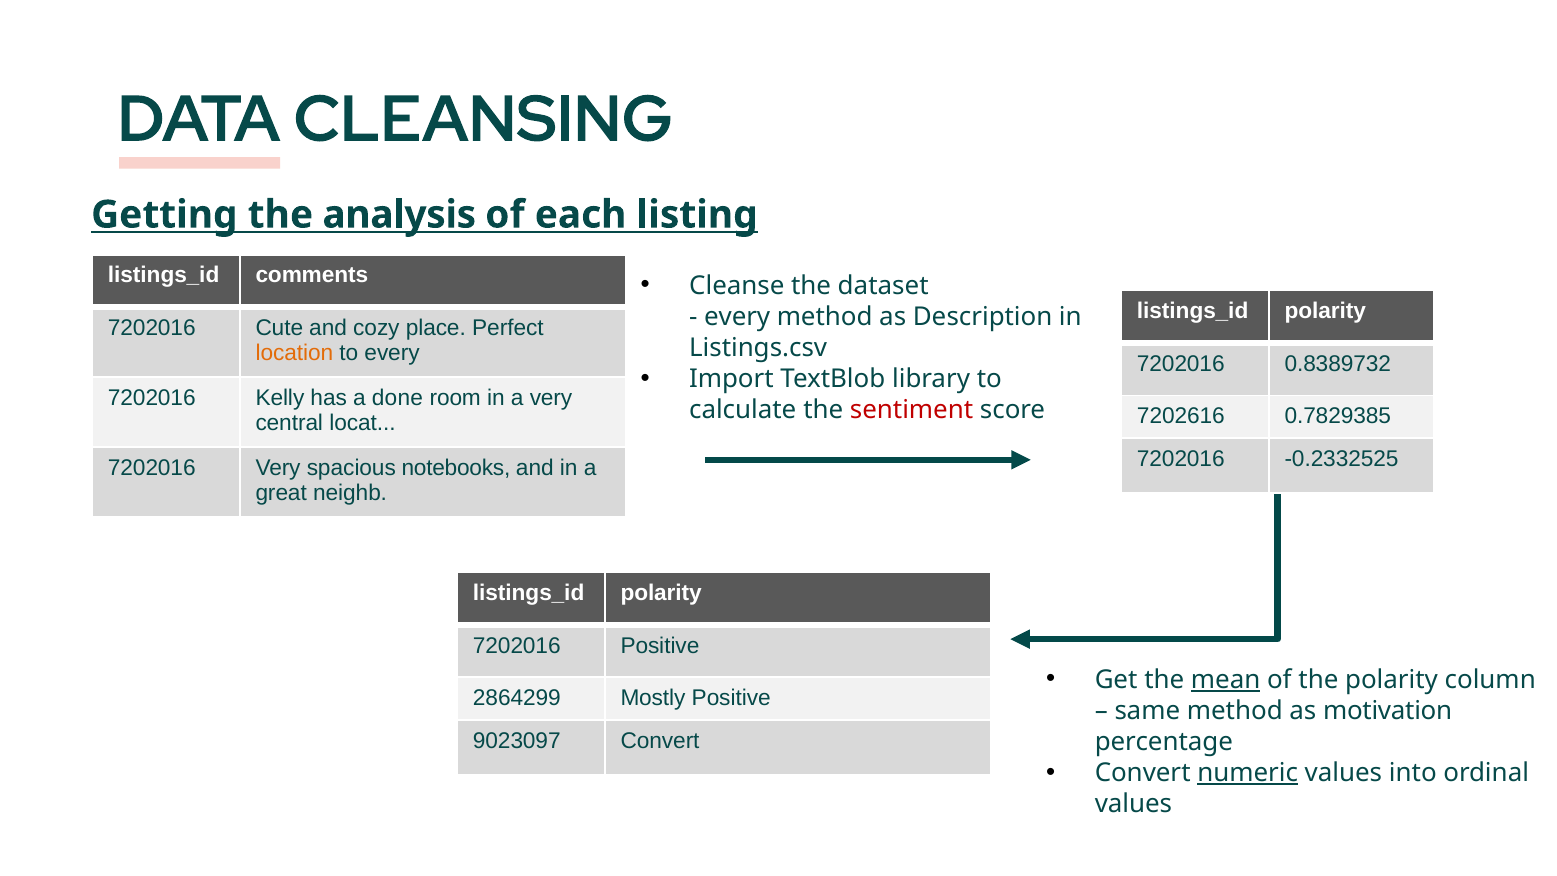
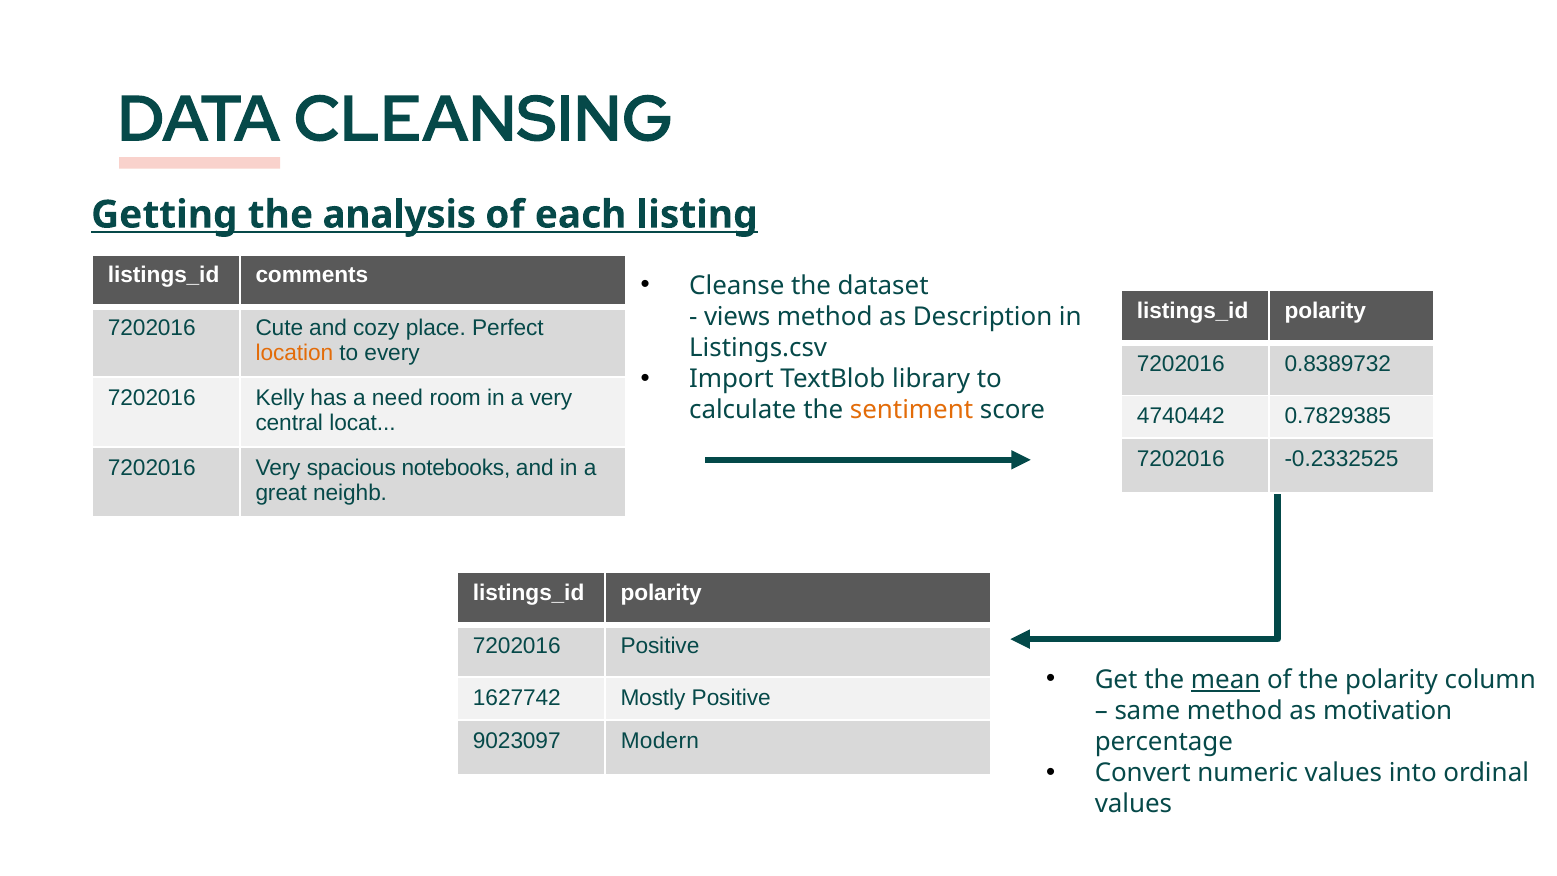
every at (737, 317): every -> views
done: done -> need
sentiment colour: red -> orange
7202616: 7202616 -> 4740442
2864299: 2864299 -> 1627742
9023097 Convert: Convert -> Modern
numeric underline: present -> none
